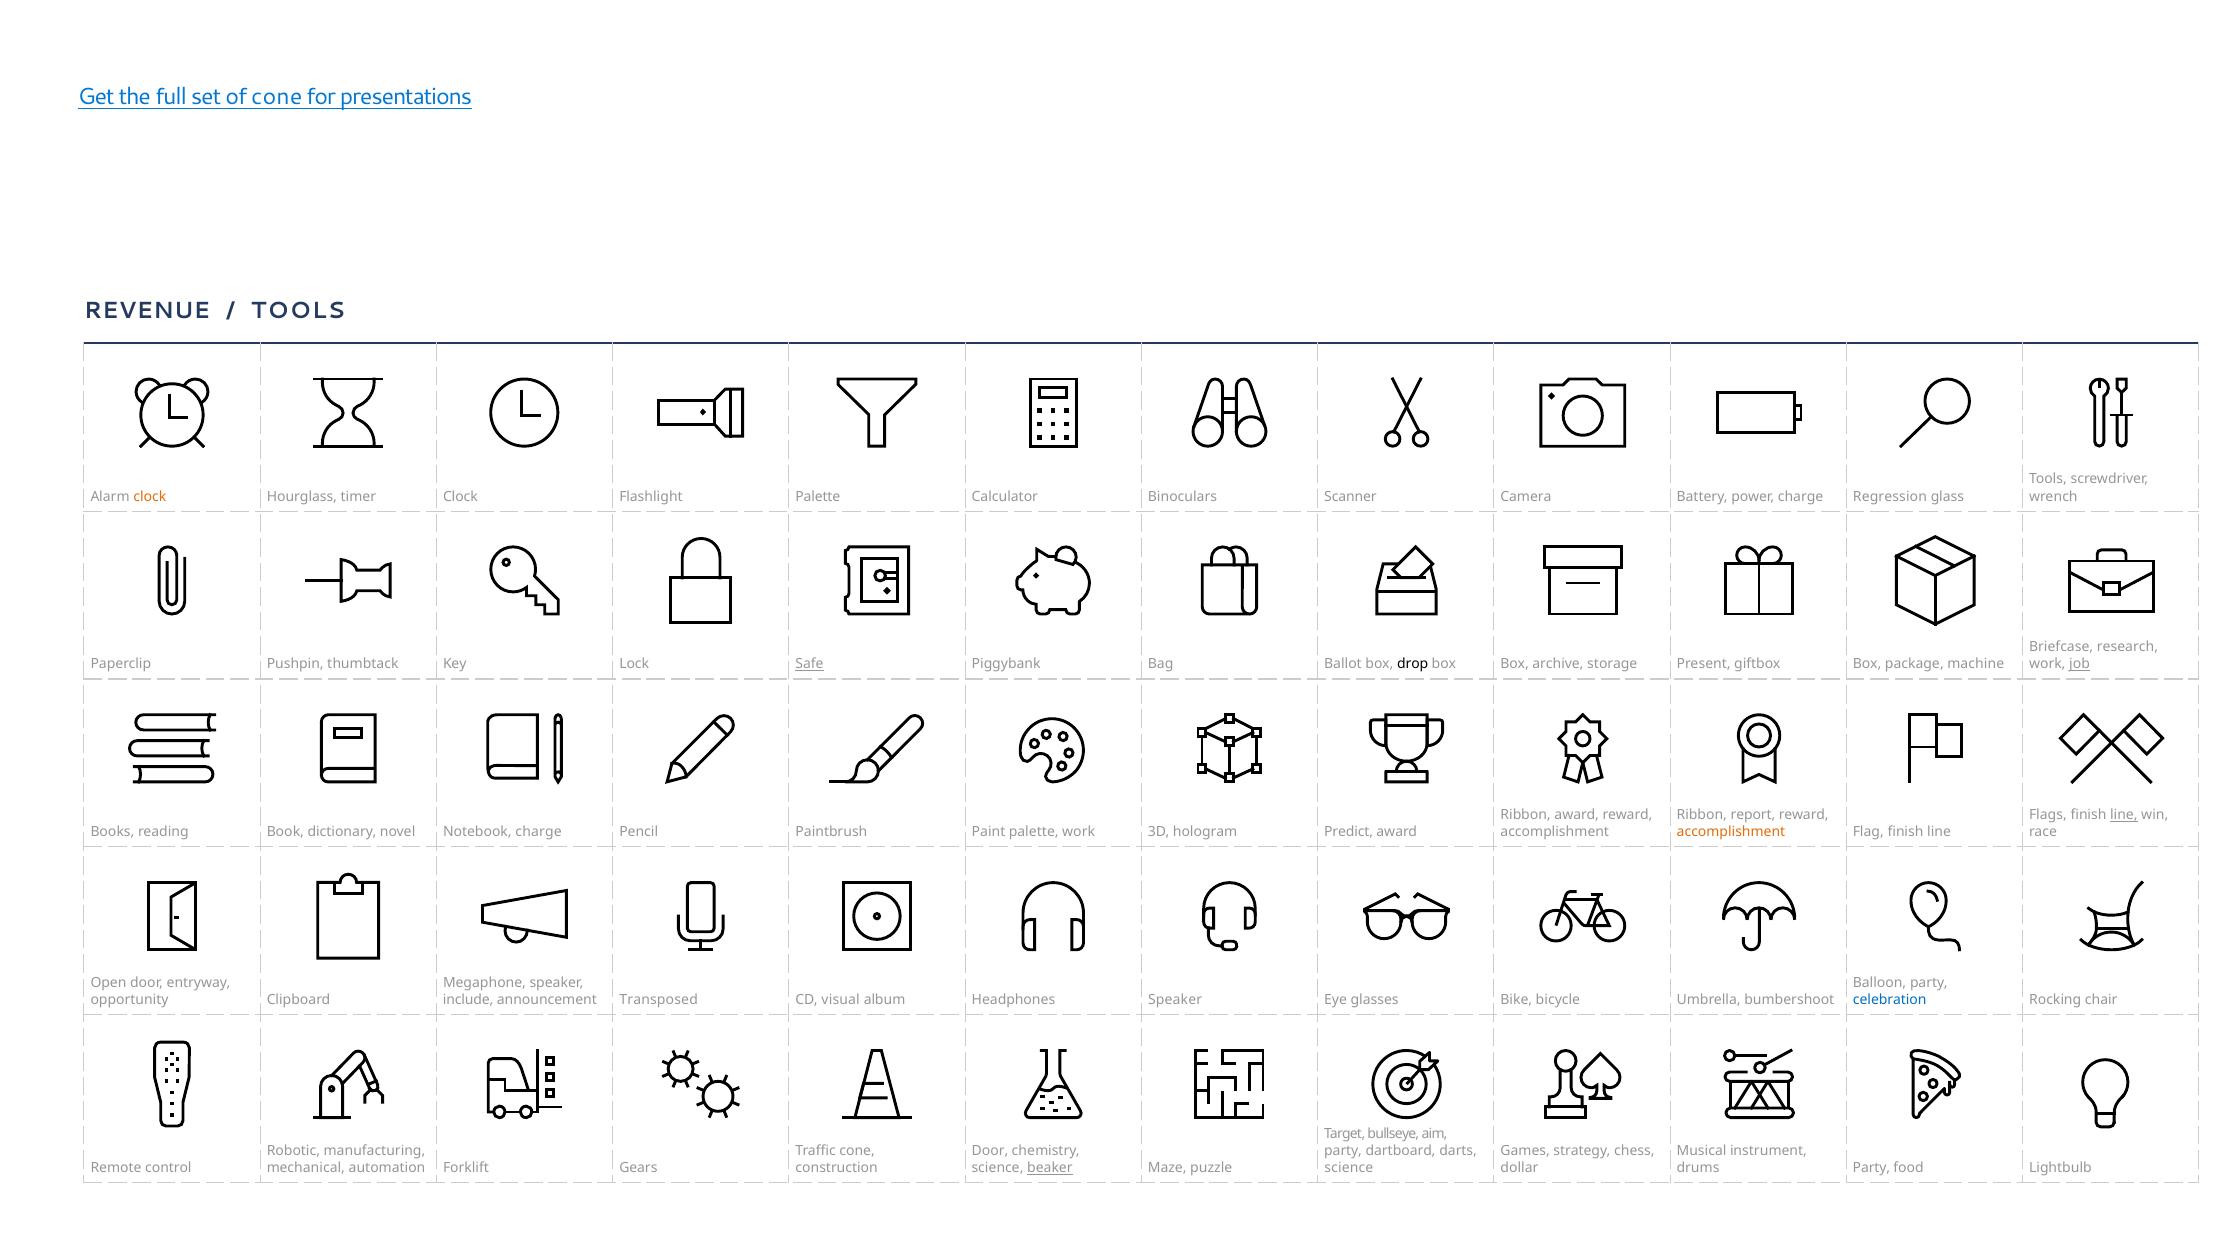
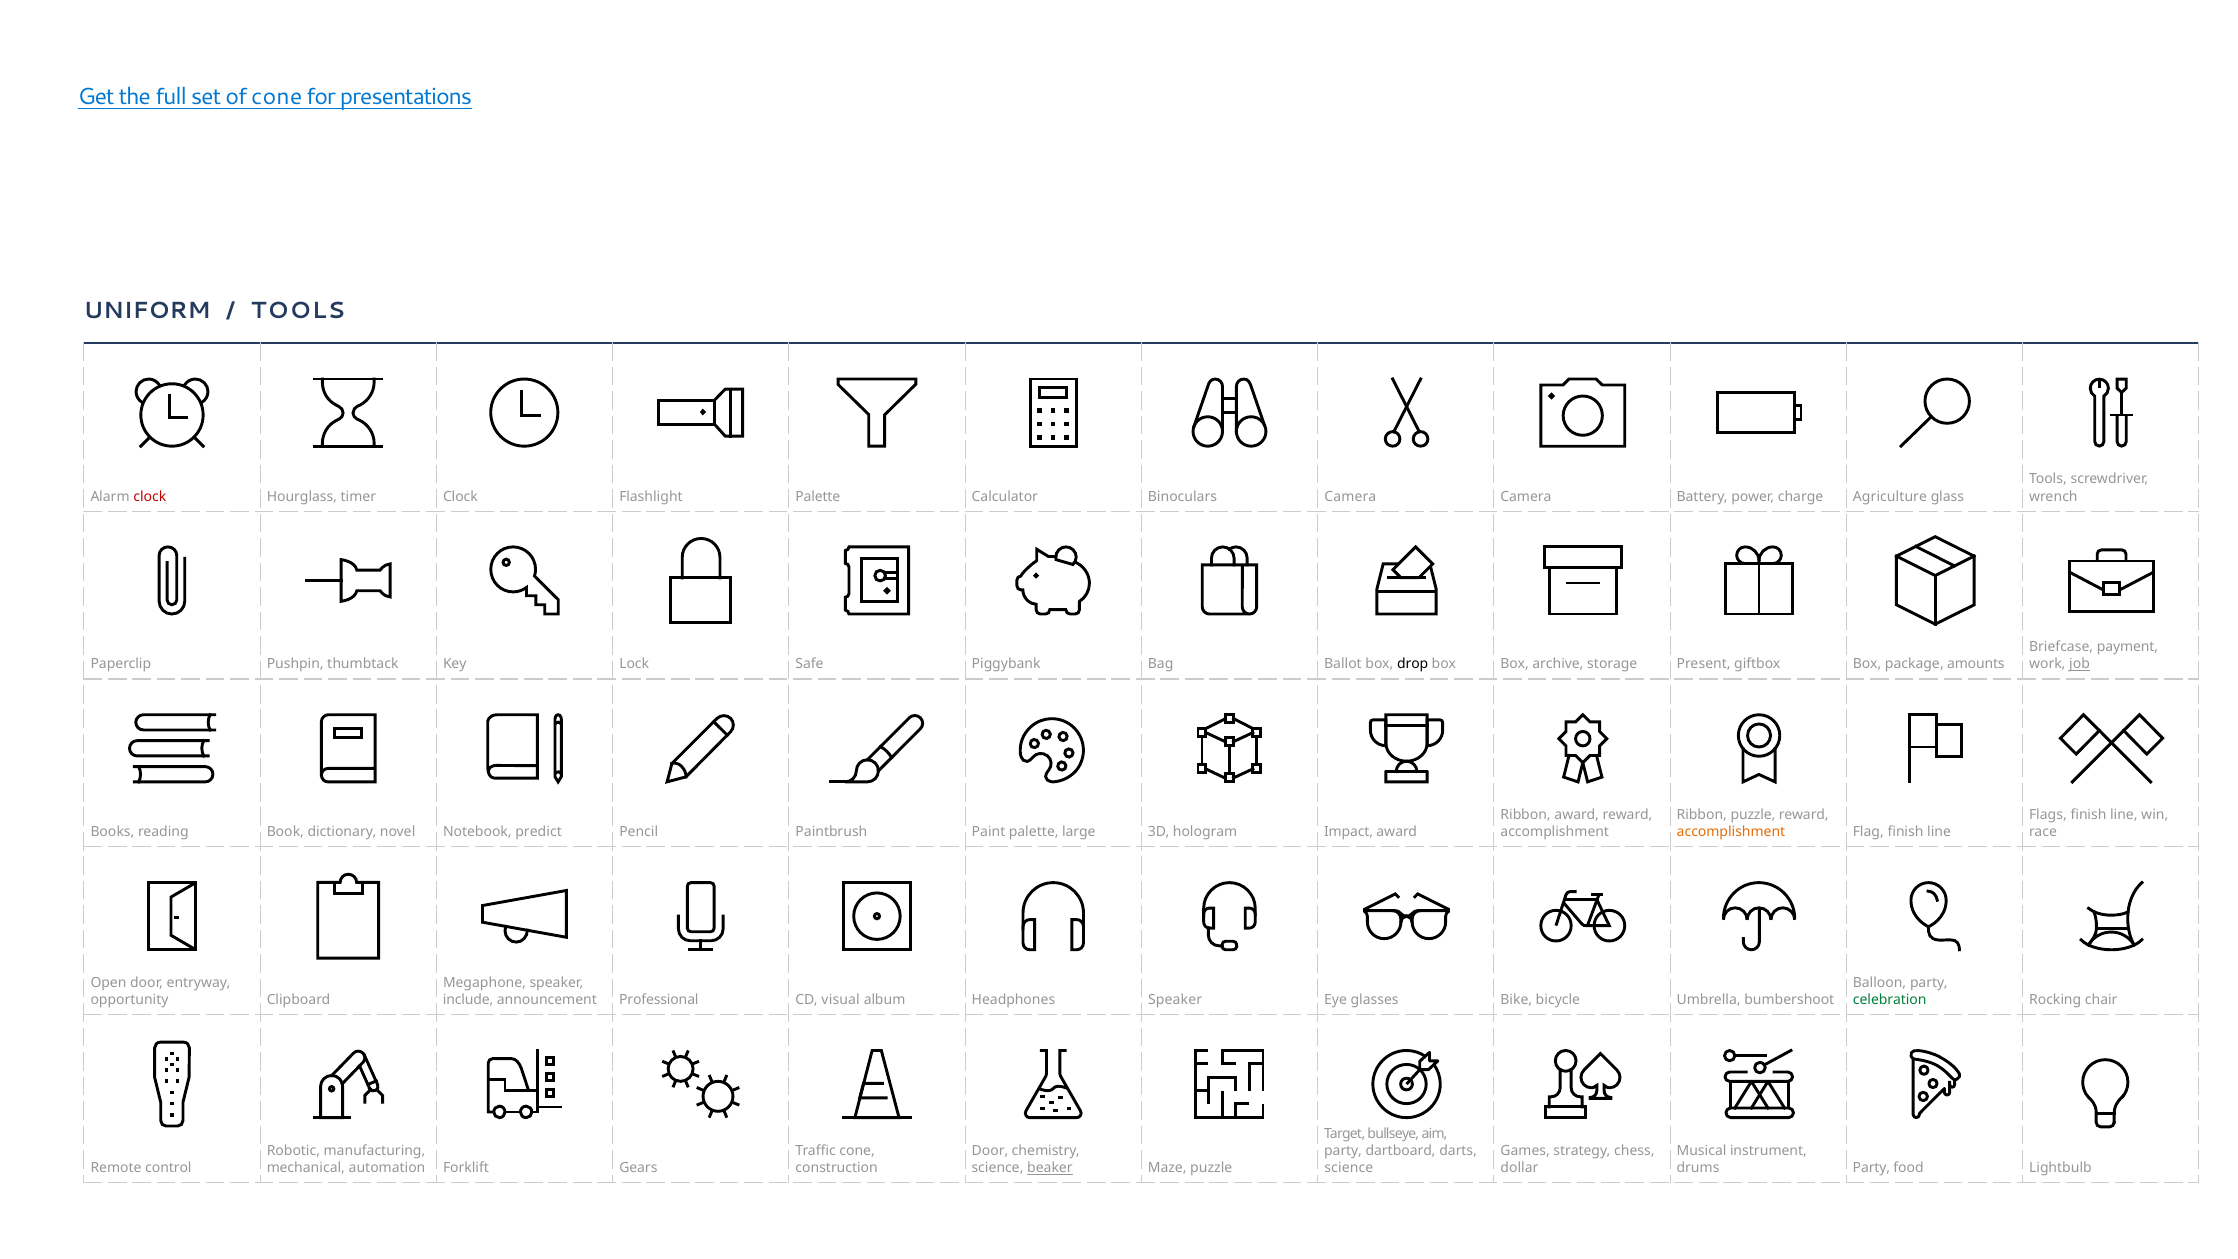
REVENUE: REVENUE -> UNIFORM
clock at (150, 496) colour: orange -> red
Binoculars Scanner: Scanner -> Camera
Regression: Regression -> Agriculture
research: research -> payment
Safe underline: present -> none
machine: machine -> amounts
Ribbon report: report -> puzzle
line at (2124, 815) underline: present -> none
Notebook charge: charge -> predict
palette work: work -> large
Predict: Predict -> Impact
Transposed: Transposed -> Professional
celebration colour: blue -> green
